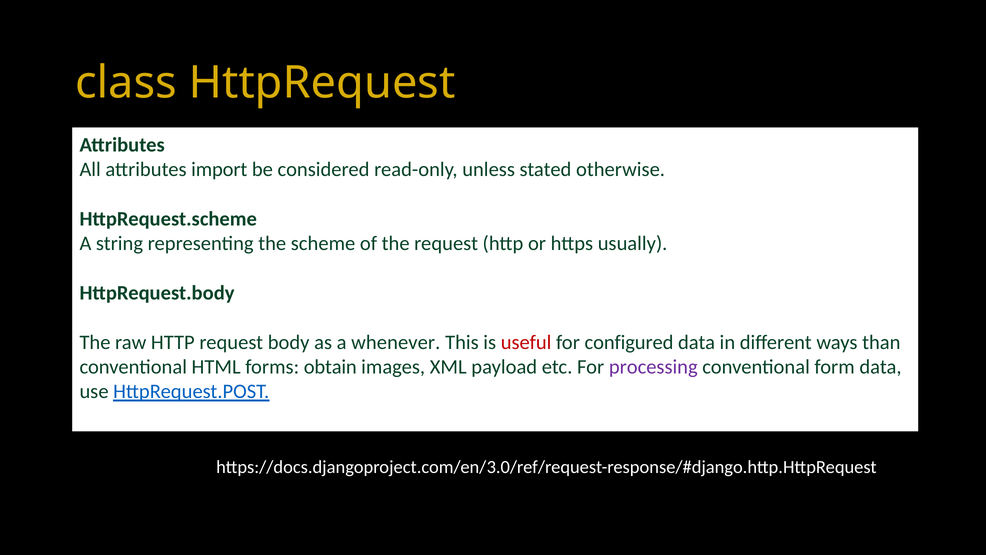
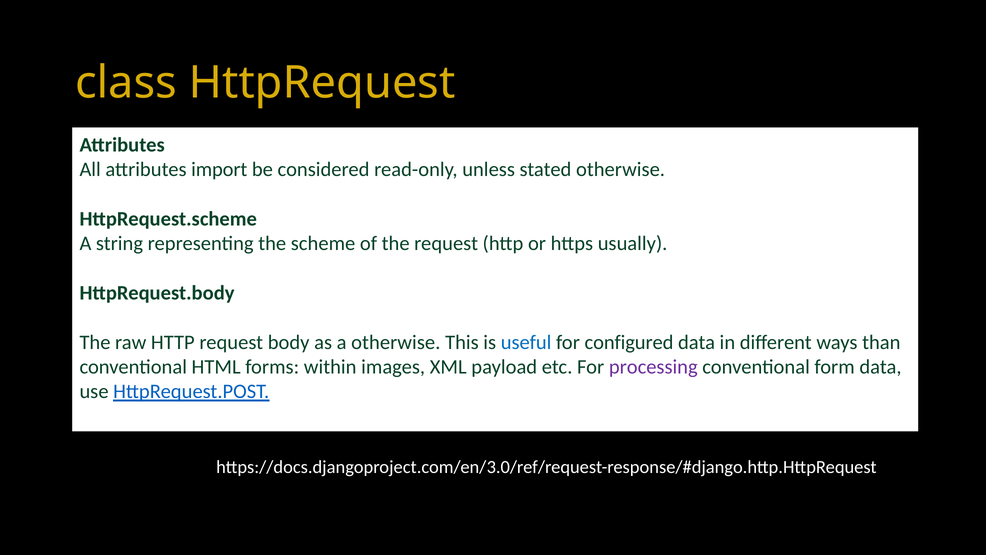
a whenever: whenever -> otherwise
useful colour: red -> blue
obtain: obtain -> within
